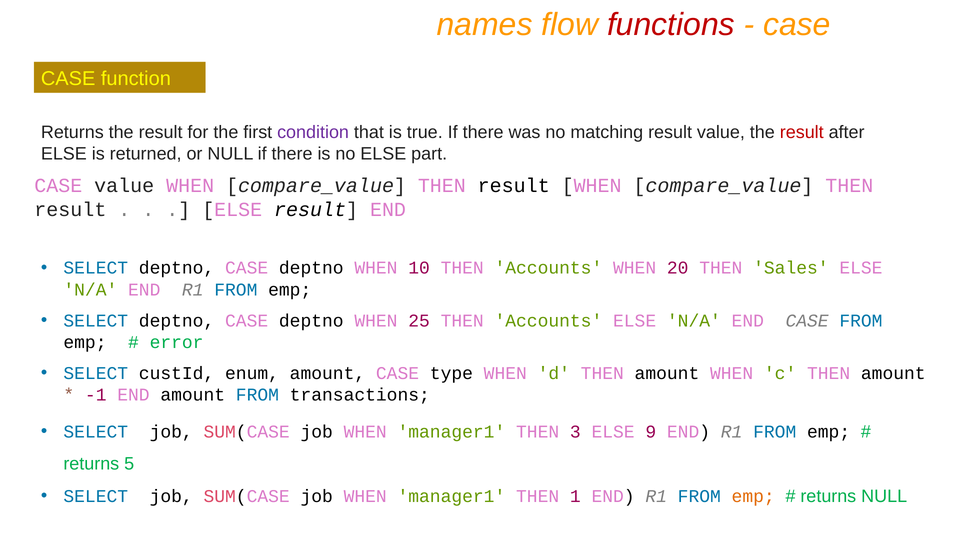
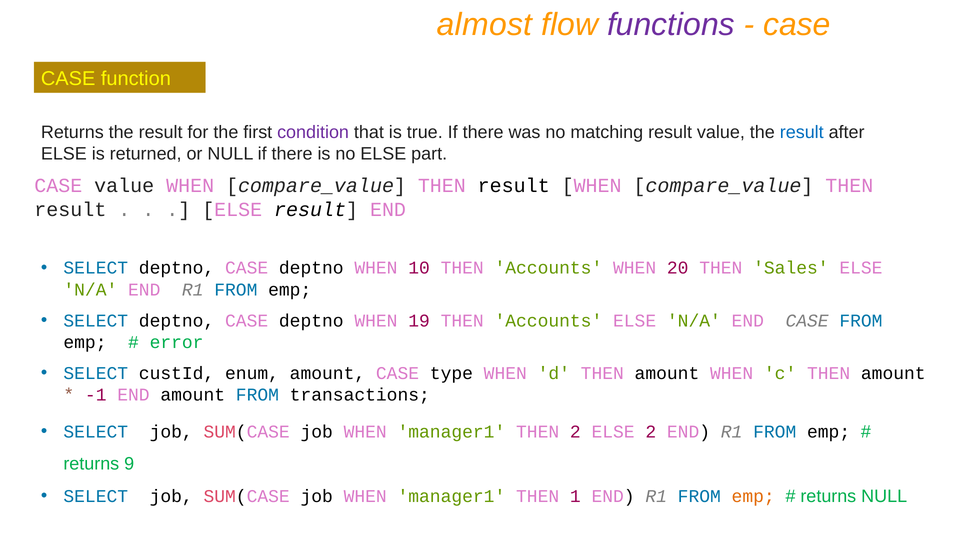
names: names -> almost
functions colour: red -> purple
result at (802, 132) colour: red -> blue
25: 25 -> 19
THEN 3: 3 -> 2
ELSE 9: 9 -> 2
5: 5 -> 9
